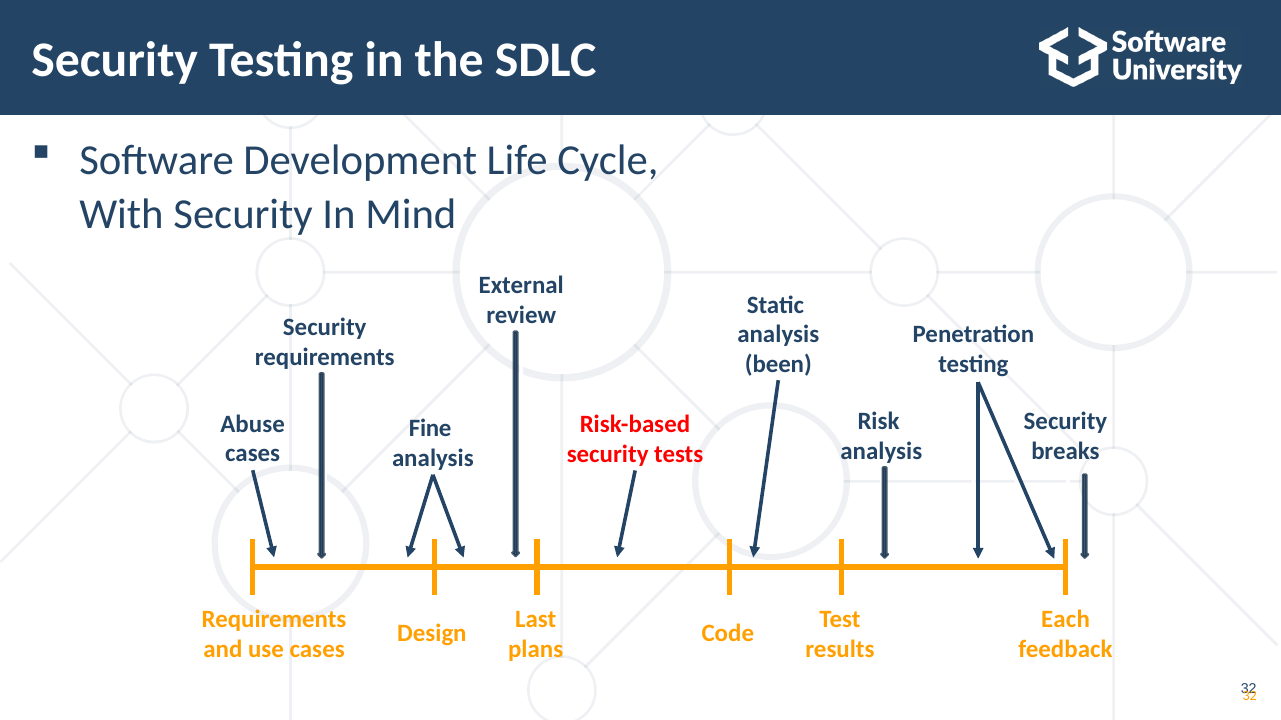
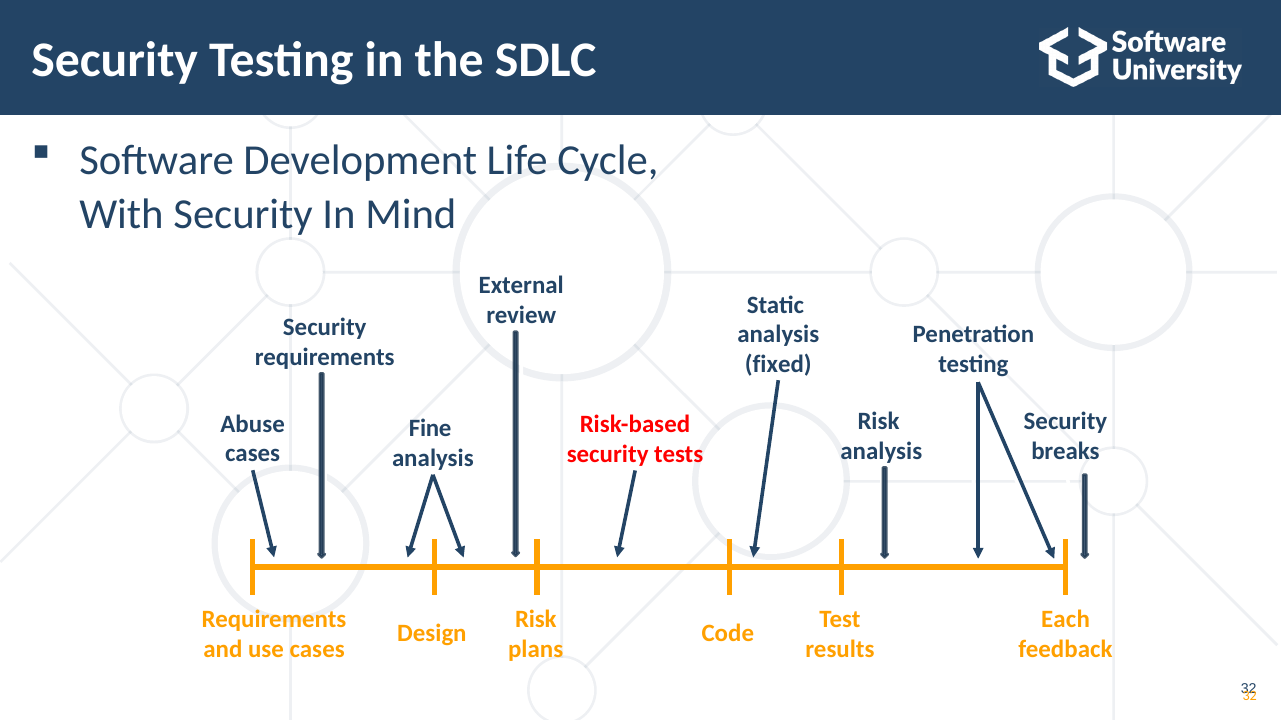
been: been -> fixed
Last at (536, 620): Last -> Risk
